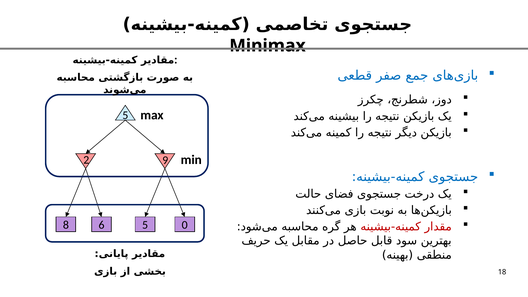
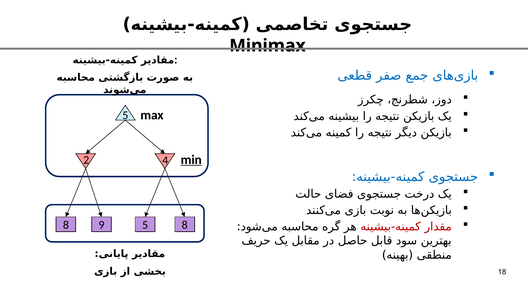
min underline: none -> present
9: 9 -> 4
6: 6 -> 9
5 0: 0 -> 8
